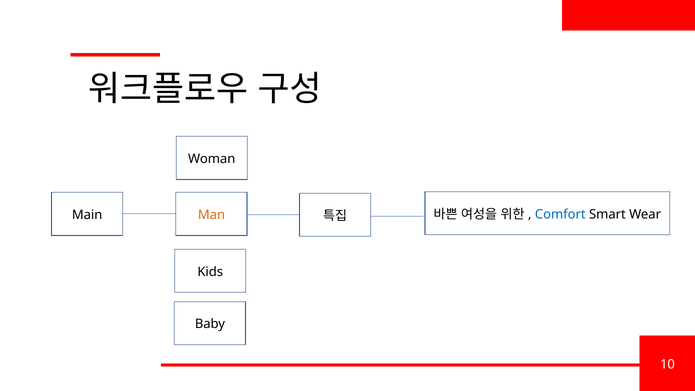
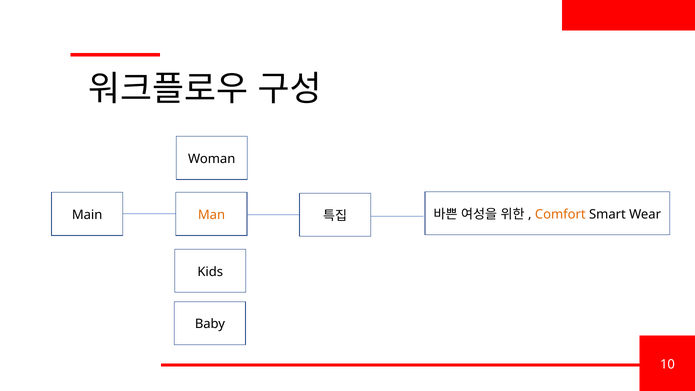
Comfort colour: blue -> orange
